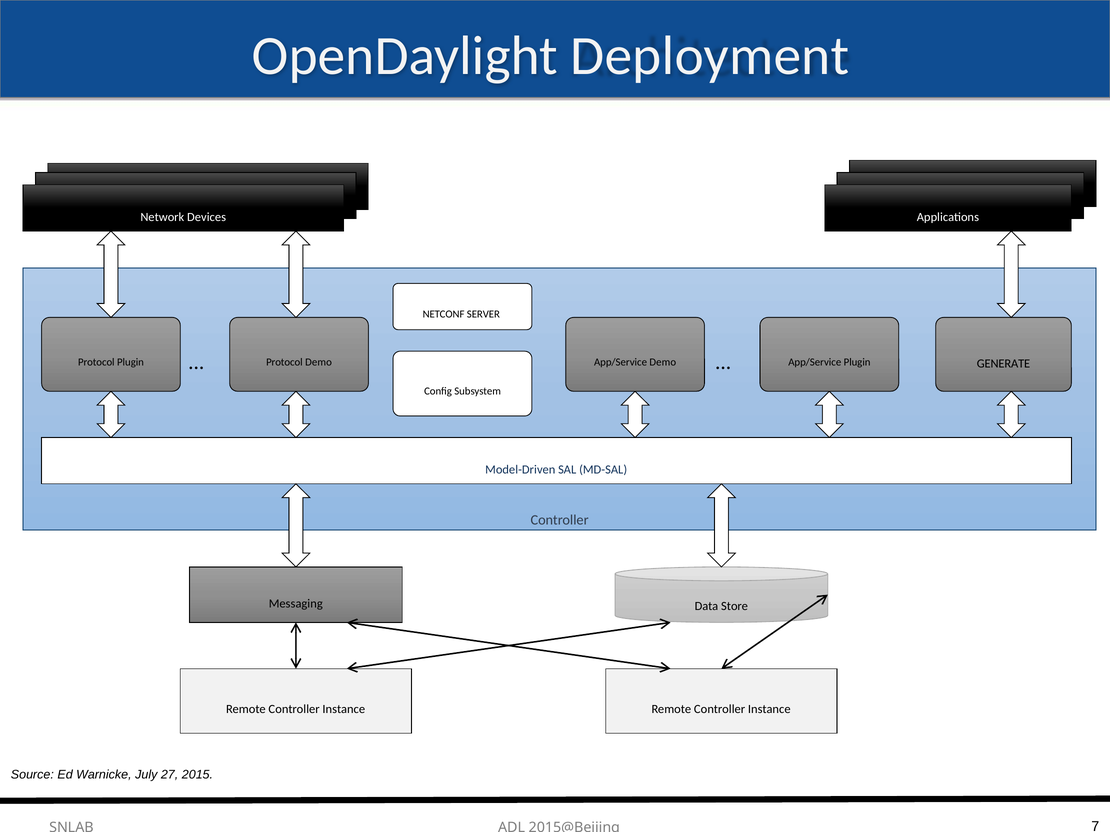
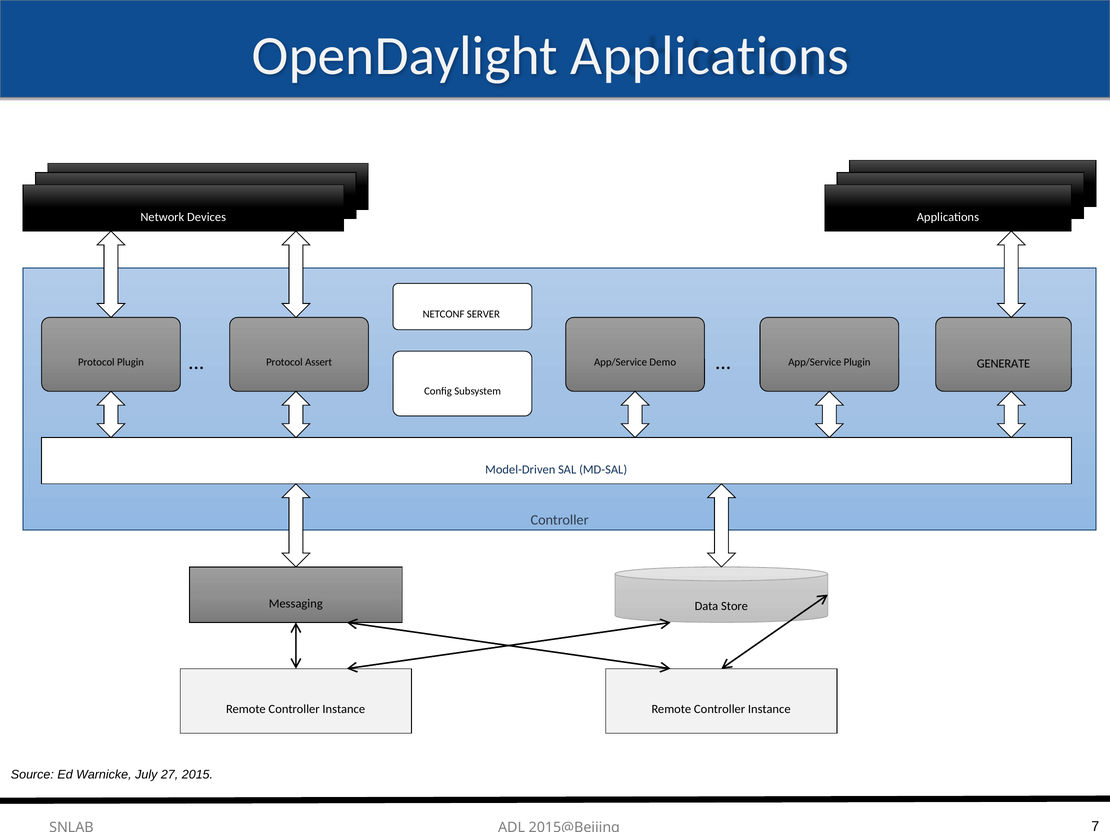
OpenDaylight Deployment: Deployment -> Applications
Protocol Demo: Demo -> Assert
